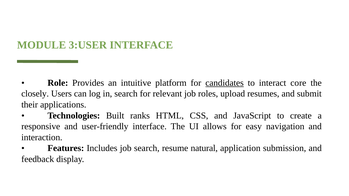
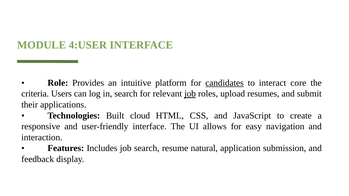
3:USER: 3:USER -> 4:USER
closely: closely -> criteria
job at (190, 94) underline: none -> present
ranks: ranks -> cloud
